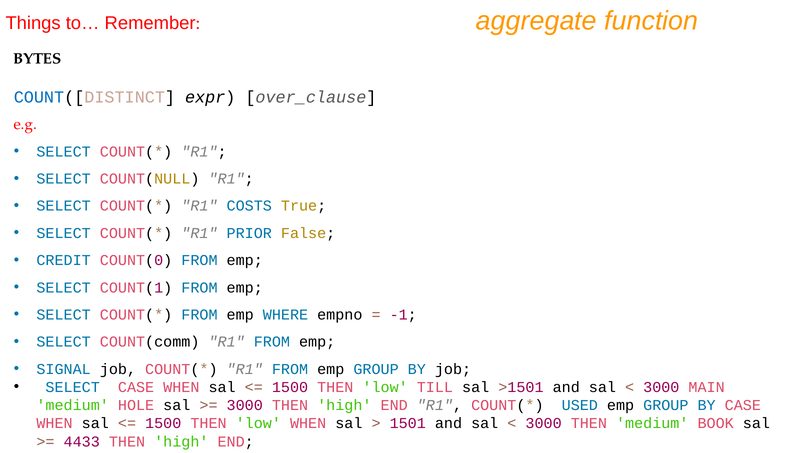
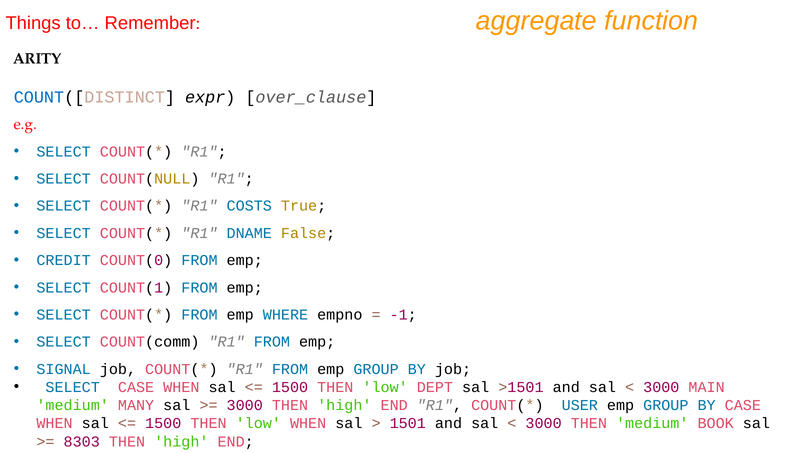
BYTES: BYTES -> ARITY
PRIOR: PRIOR -> DNAME
TILL: TILL -> DEPT
HOLE: HOLE -> MANY
USED: USED -> USER
4433: 4433 -> 8303
